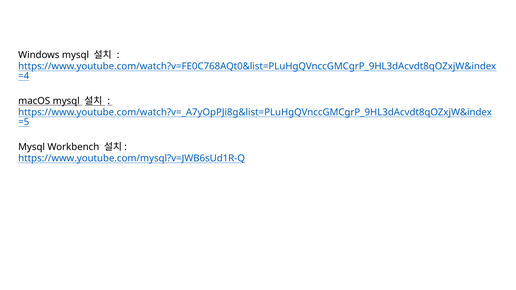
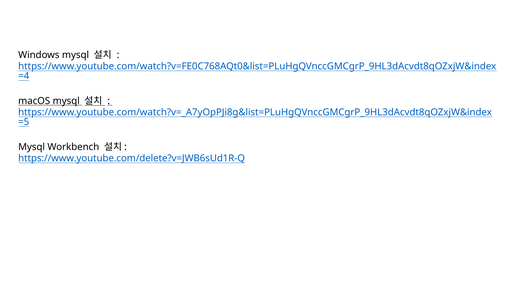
https://www.youtube.com/mysql?v=JWB6sUd1R-Q: https://www.youtube.com/mysql?v=JWB6sUd1R-Q -> https://www.youtube.com/delete?v=JWB6sUd1R-Q
